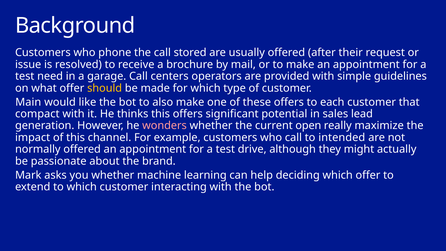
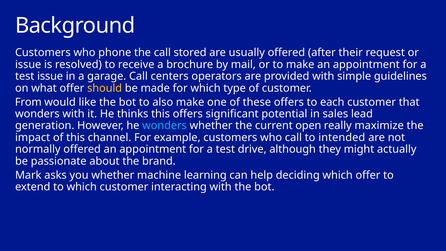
test need: need -> issue
Main: Main -> From
compact at (37, 114): compact -> wonders
wonders at (165, 126) colour: pink -> light blue
